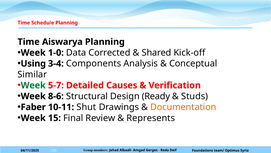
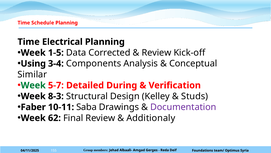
Aiswarya: Aiswarya -> Electrical
1-0: 1-0 -> 1-5
Shared at (157, 53): Shared -> Review
Causes: Causes -> During
8-6: 8-6 -> 8-3
Ready: Ready -> Kelley
Shut: Shut -> Saba
Documentation colour: orange -> purple
15: 15 -> 62
Represents: Represents -> Additionaly
